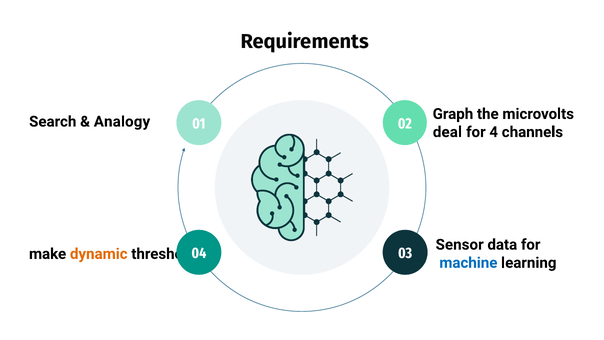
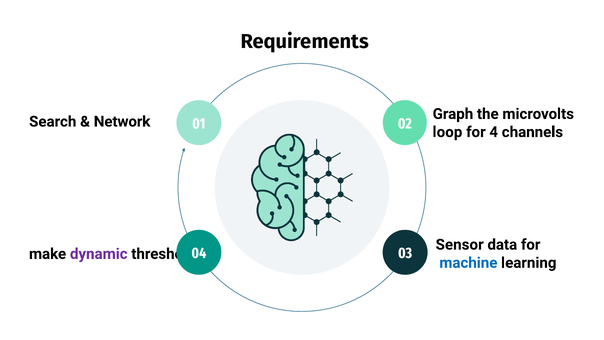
Analogy: Analogy -> Network
deal: deal -> loop
dynamic colour: orange -> purple
